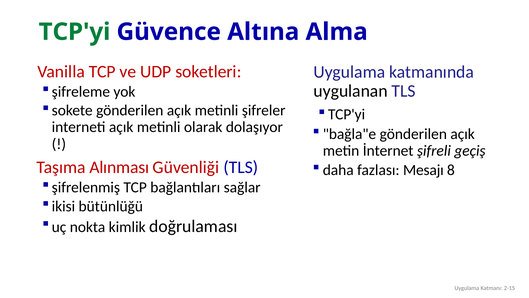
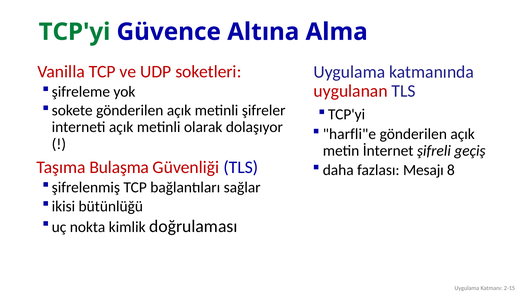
uygulanan colour: black -> red
bağla"e: bağla"e -> harfli"e
Alınması: Alınması -> Bulaşma
